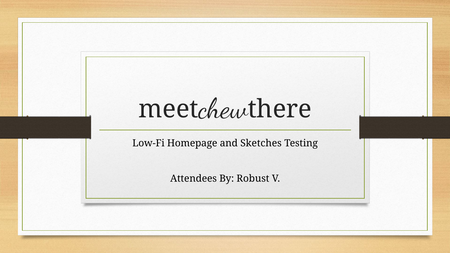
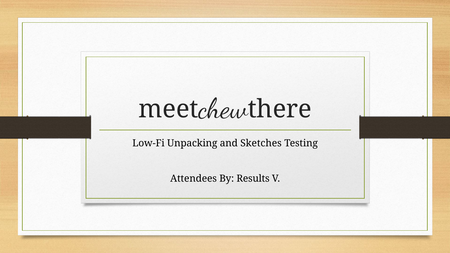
Homepage: Homepage -> Unpacking
Robust: Robust -> Results
